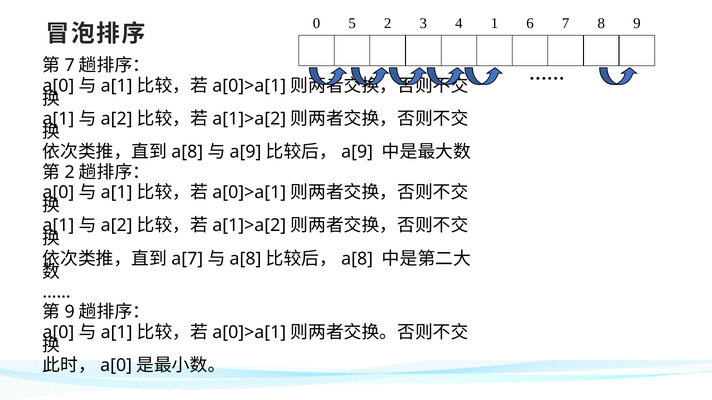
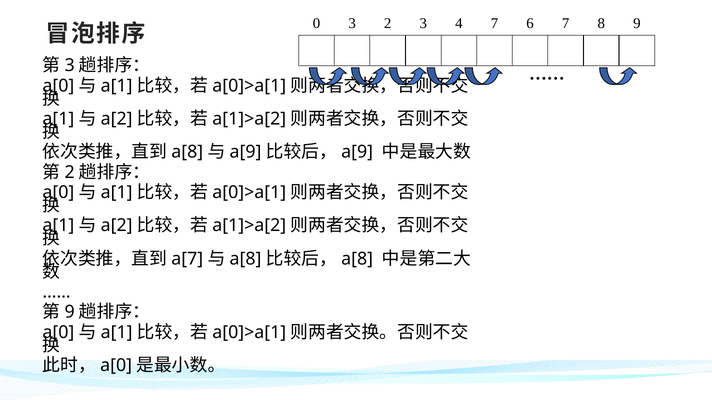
0 5: 5 -> 3
4 1: 1 -> 7
7 at (70, 66): 7 -> 3
